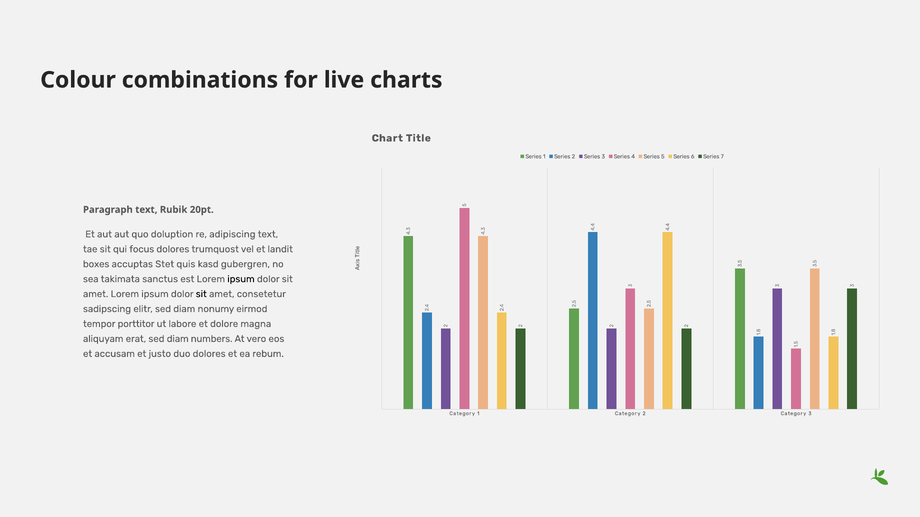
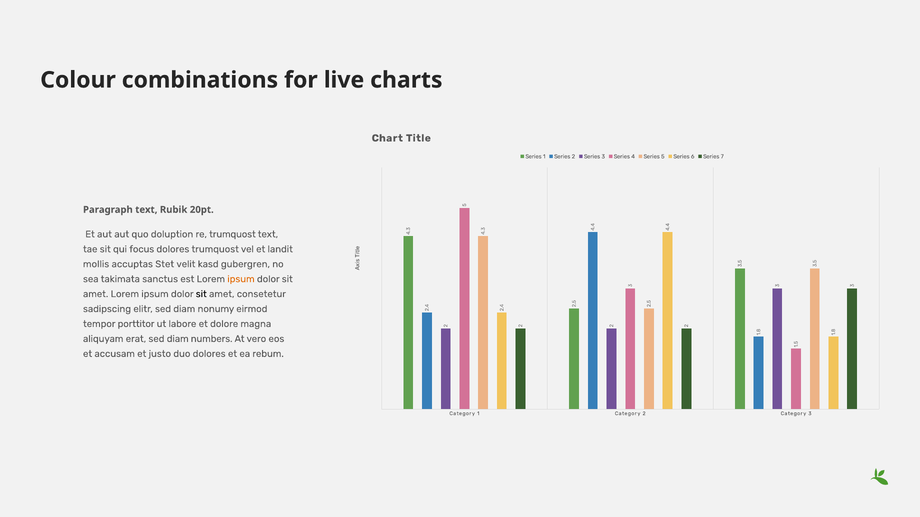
re adipiscing: adipiscing -> trumquost
boxes: boxes -> mollis
quis: quis -> velit
ipsum at (241, 279) colour: black -> orange
